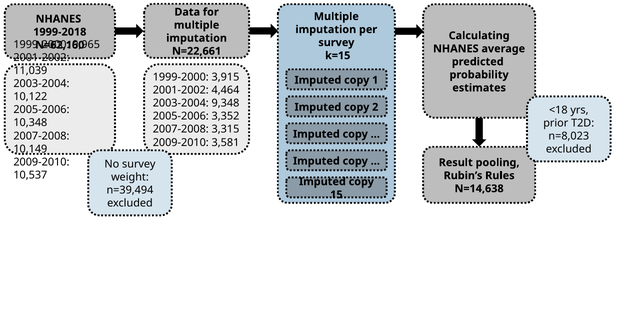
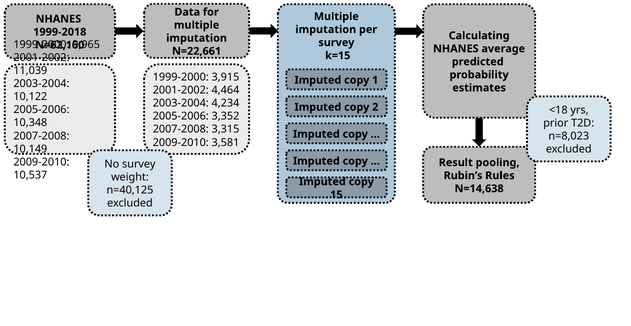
9,348: 9,348 -> 4,234
n=39,494: n=39,494 -> n=40,125
